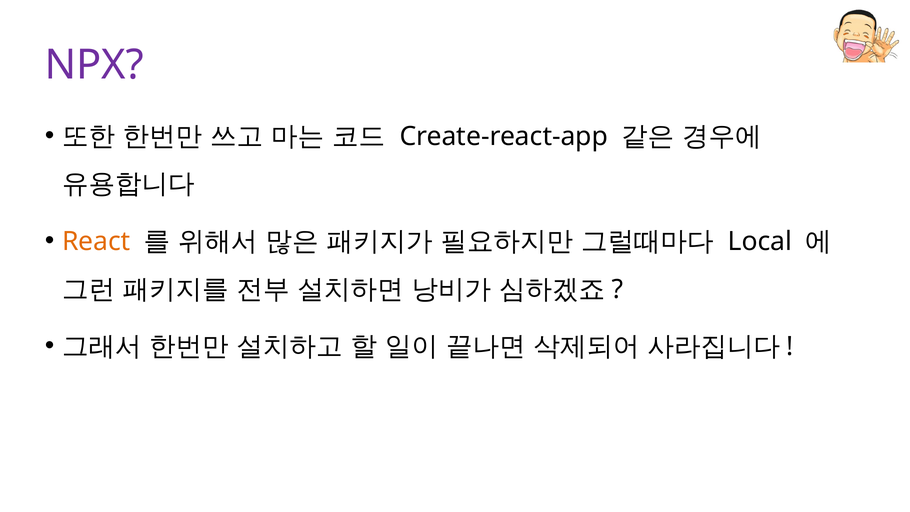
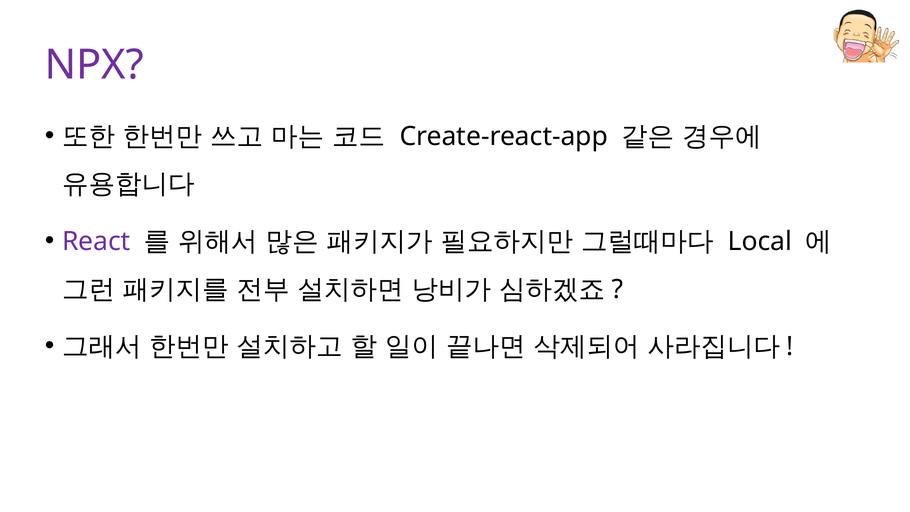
React colour: orange -> purple
